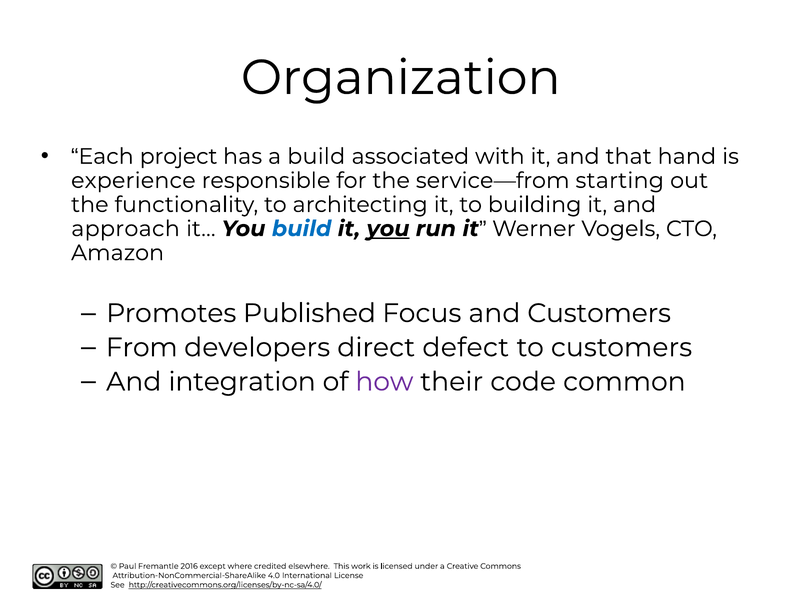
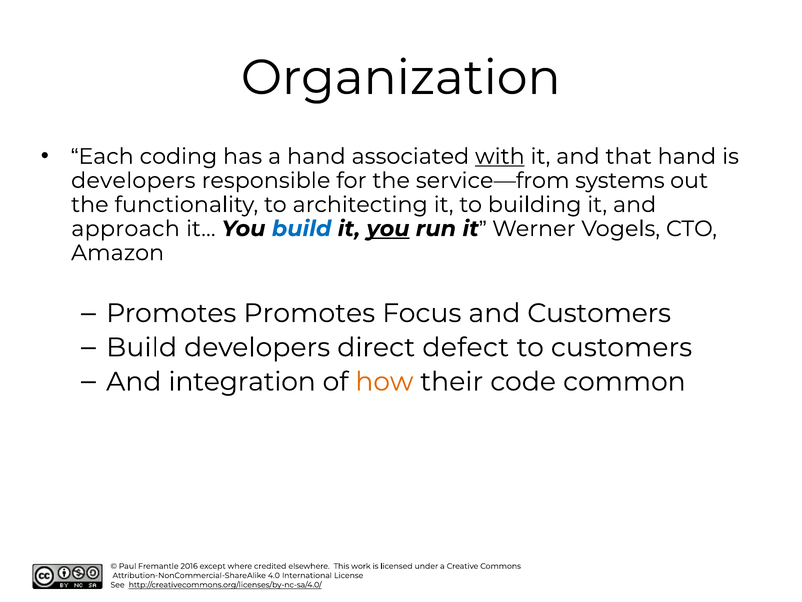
project: project -> coding
a build: build -> hand
with underline: none -> present
experience at (133, 180): experience -> developers
starting: starting -> systems
Promotes Published: Published -> Promotes
From at (142, 347): From -> Build
how colour: purple -> orange
